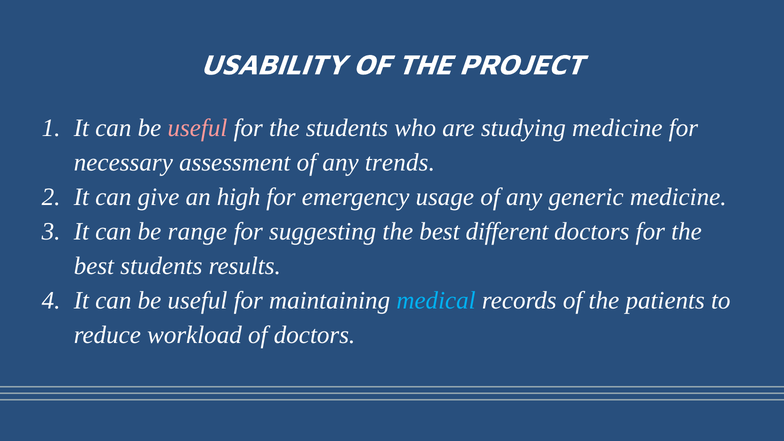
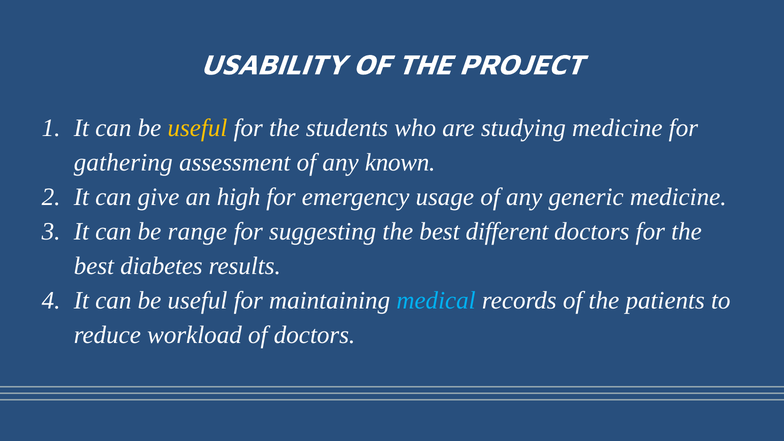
useful at (197, 128) colour: pink -> yellow
necessary: necessary -> gathering
trends: trends -> known
best students: students -> diabetes
